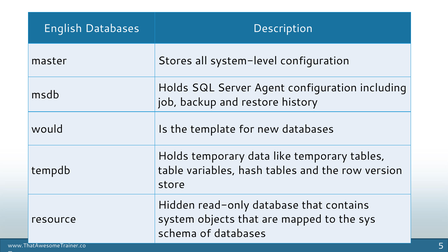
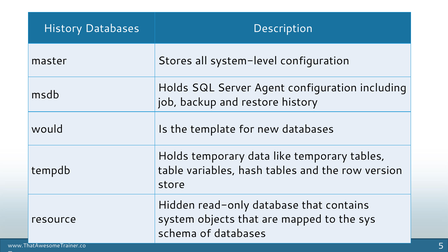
English at (63, 28): English -> History
